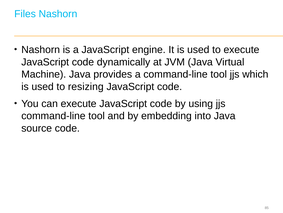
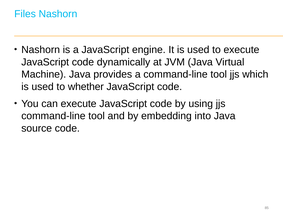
resizing: resizing -> whether
